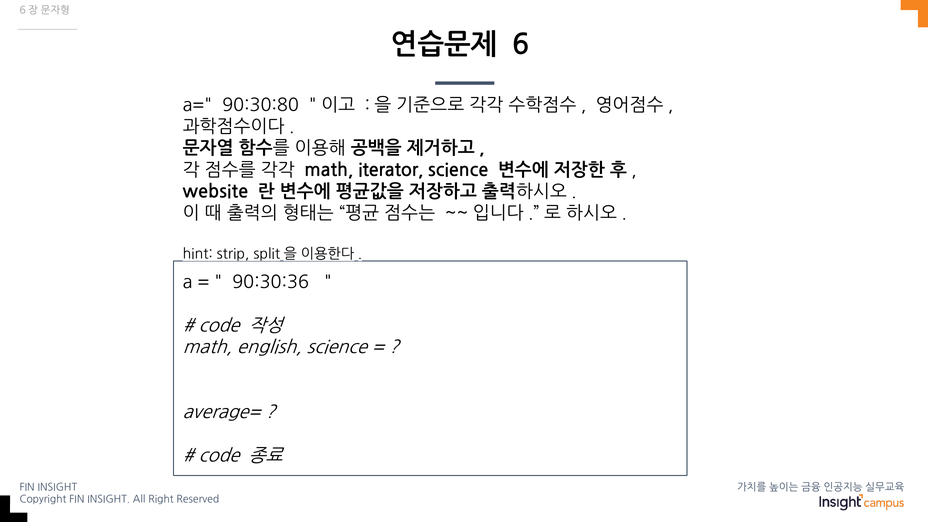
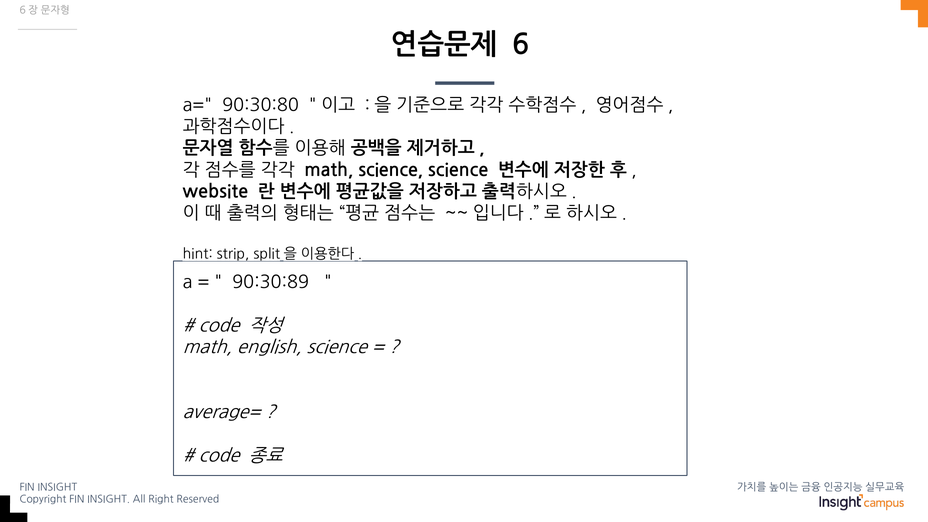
math iterator: iterator -> science
90:30:36: 90:30:36 -> 90:30:89
